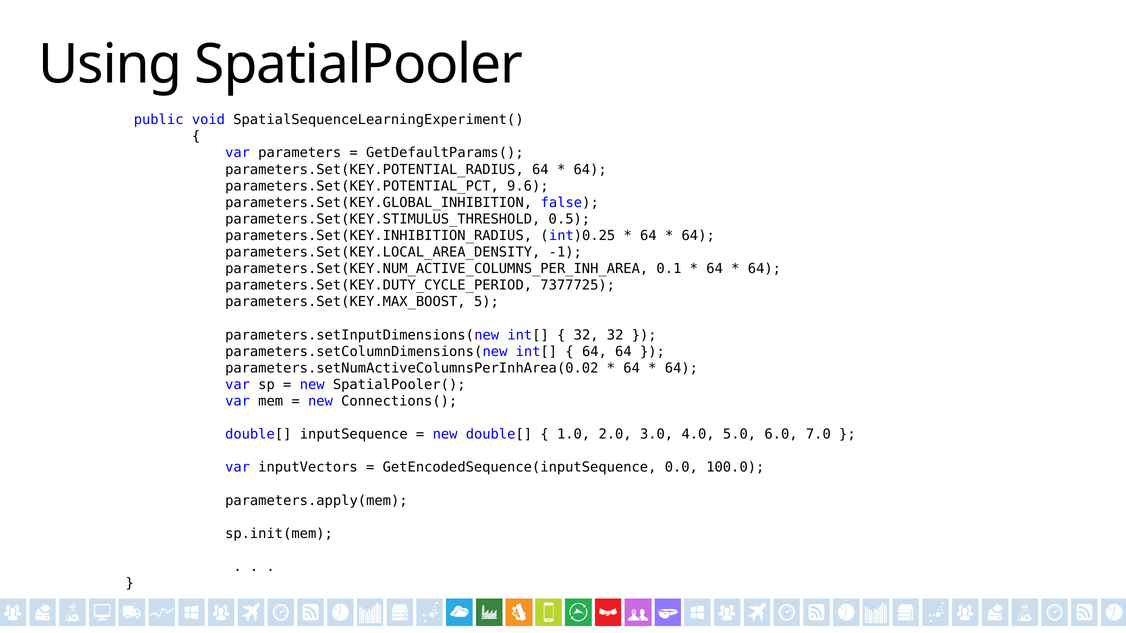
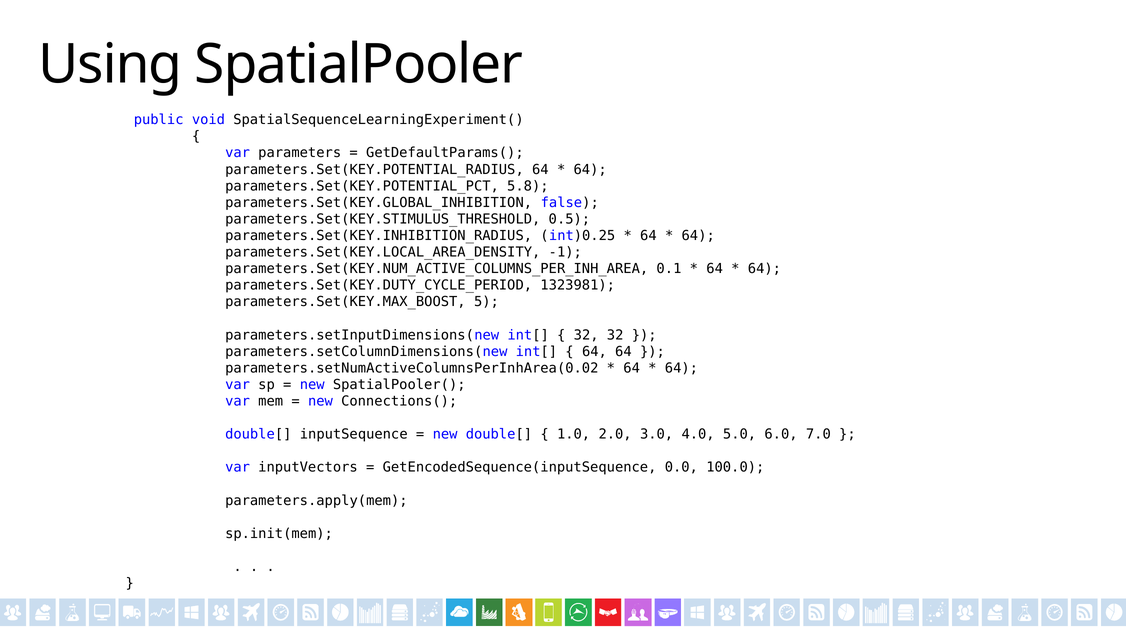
9.6: 9.6 -> 5.8
7377725: 7377725 -> 1323981
